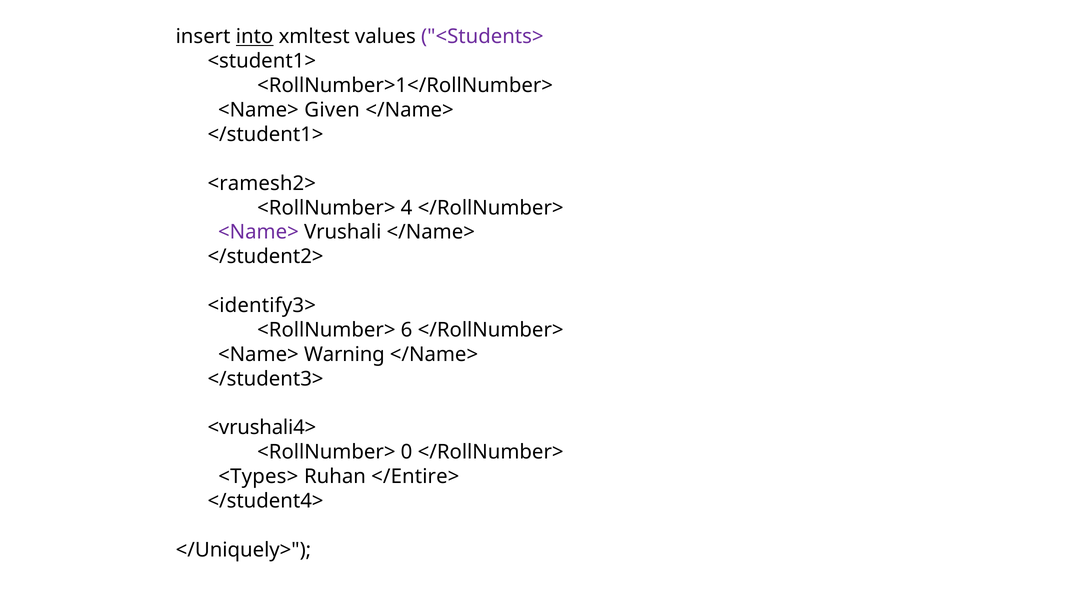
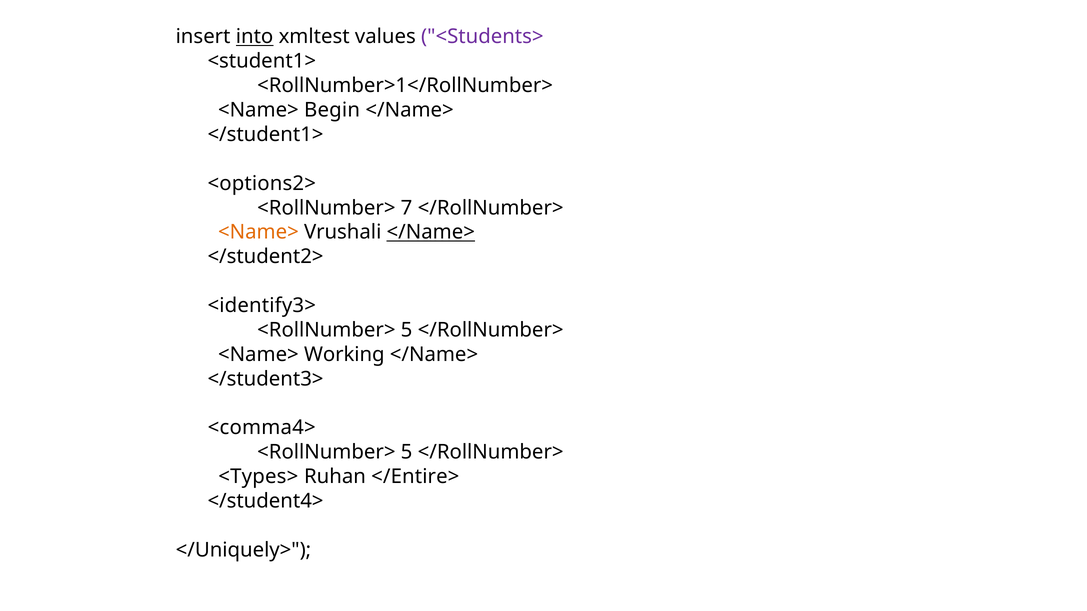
Given: Given -> Begin
<ramesh2>: <ramesh2> -> <options2>
4: 4 -> 7
<Name> at (258, 232) colour: purple -> orange
</Name> at (431, 232) underline: none -> present
6 at (407, 330): 6 -> 5
Warning: Warning -> Working
<vrushali4>: <vrushali4> -> <comma4>
0 at (407, 453): 0 -> 5
